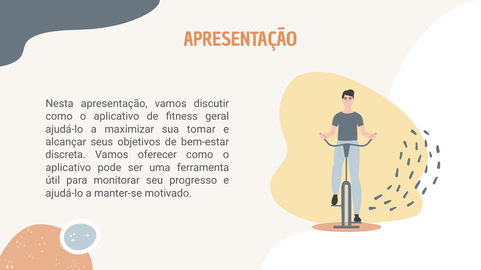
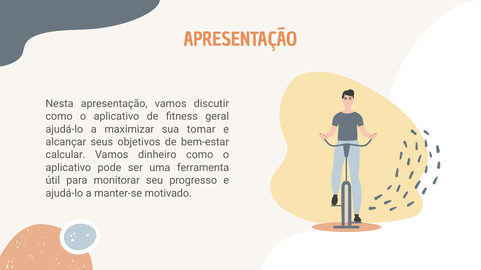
discreta: discreta -> calcular
oferecer: oferecer -> dinheiro
